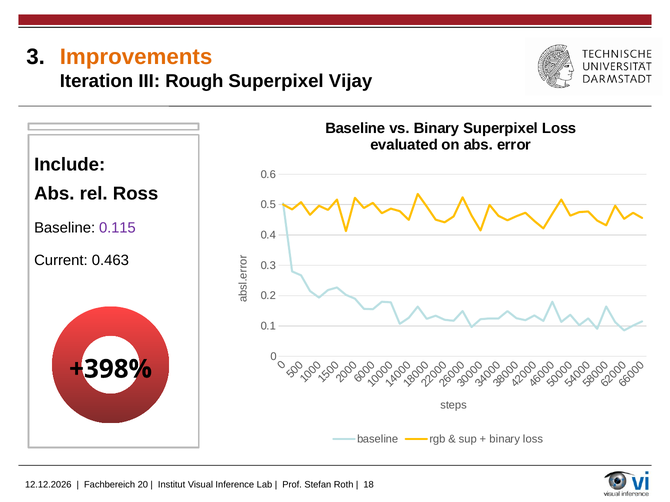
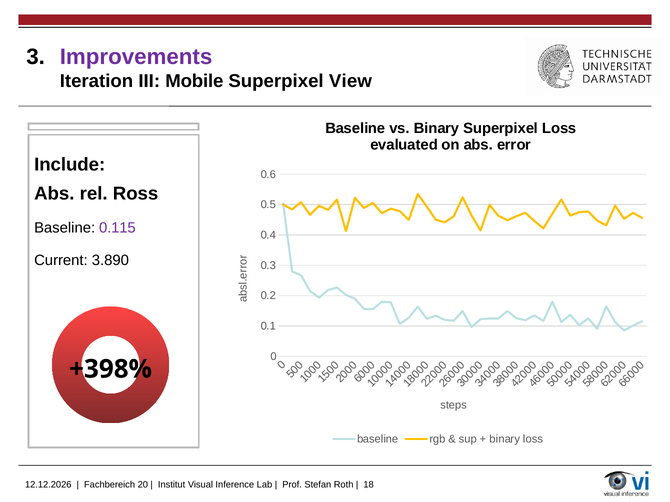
Improvements colour: orange -> purple
Rough: Rough -> Mobile
Vijay: Vijay -> View
0.463: 0.463 -> 3.890
